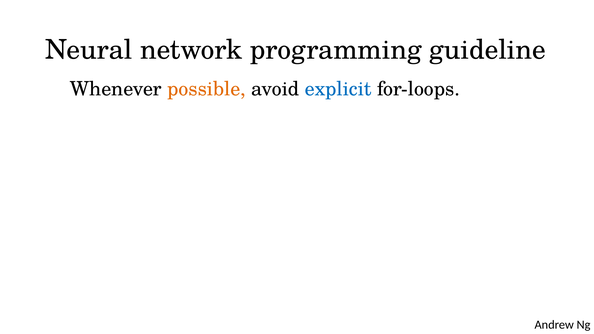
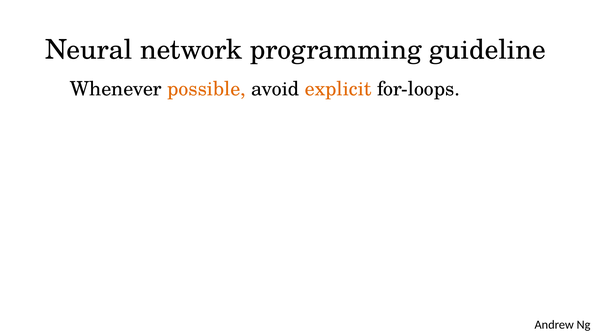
explicit colour: blue -> orange
